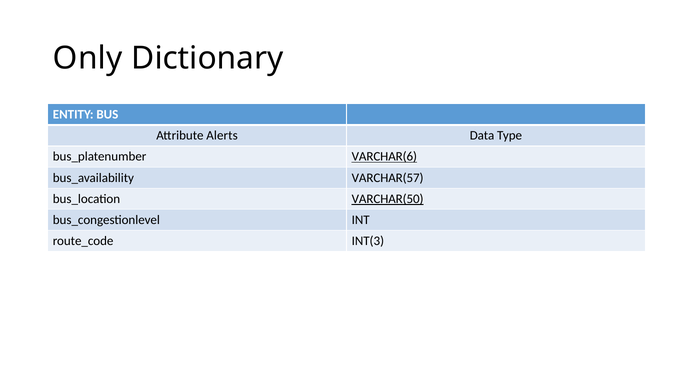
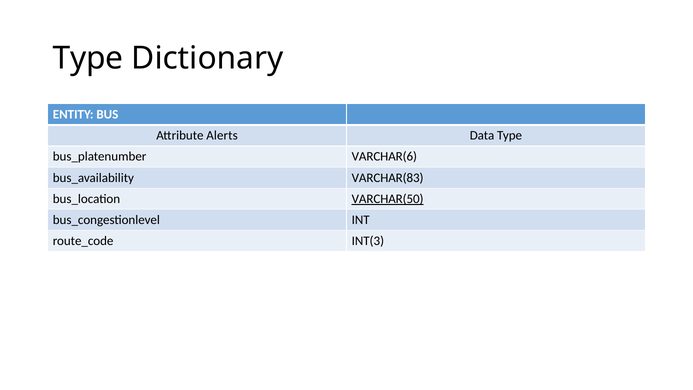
Only at (88, 58): Only -> Type
VARCHAR(6 underline: present -> none
VARCHAR(57: VARCHAR(57 -> VARCHAR(83
